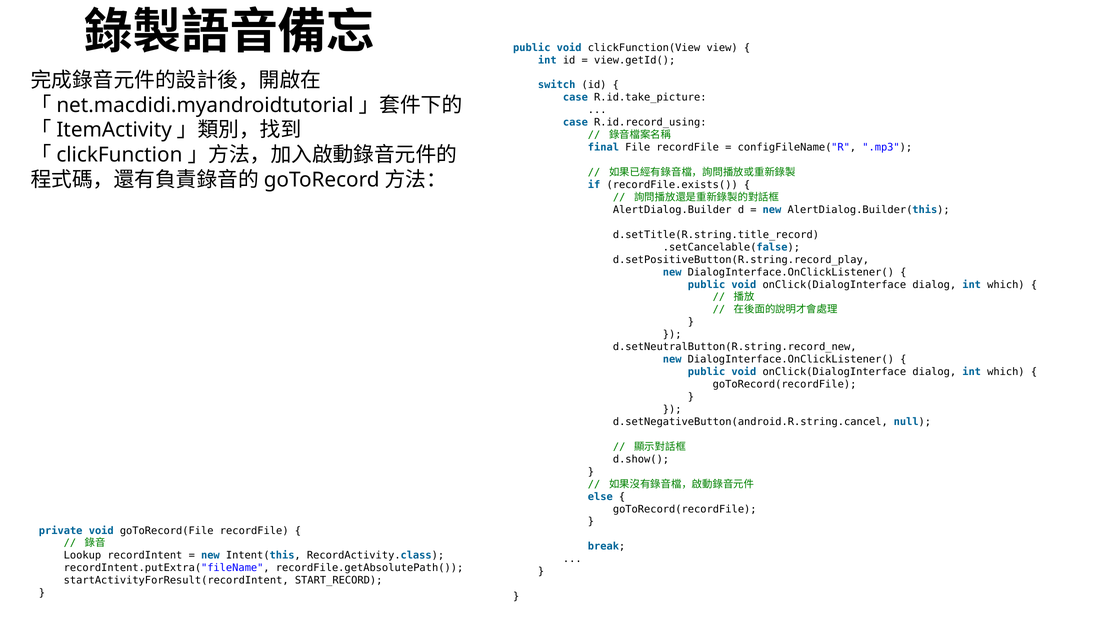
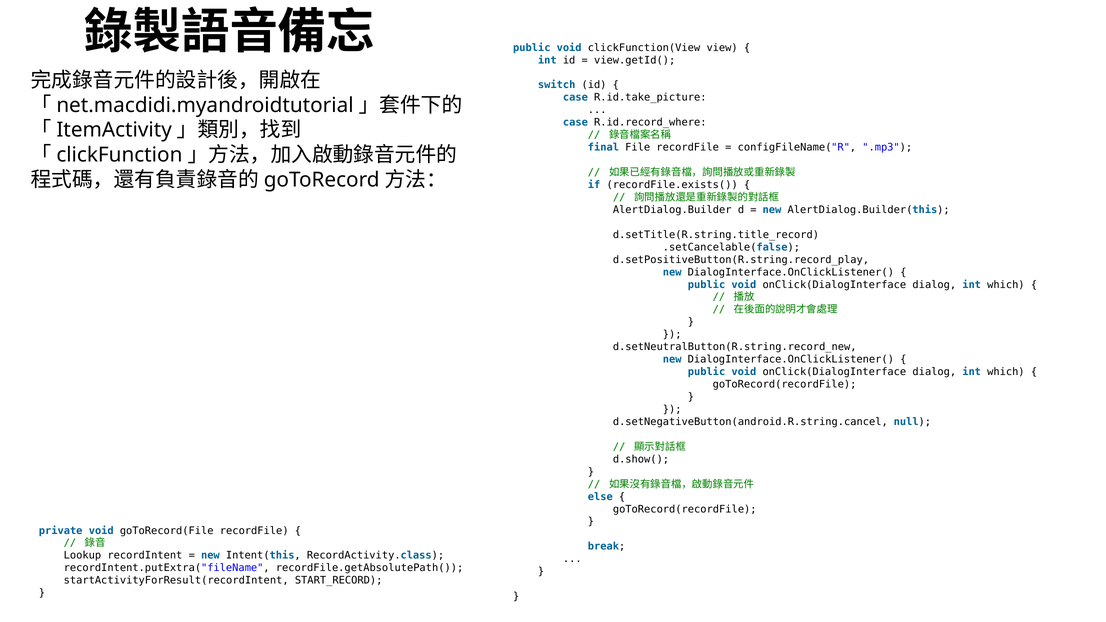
R.id.record_using: R.id.record_using -> R.id.record_where
